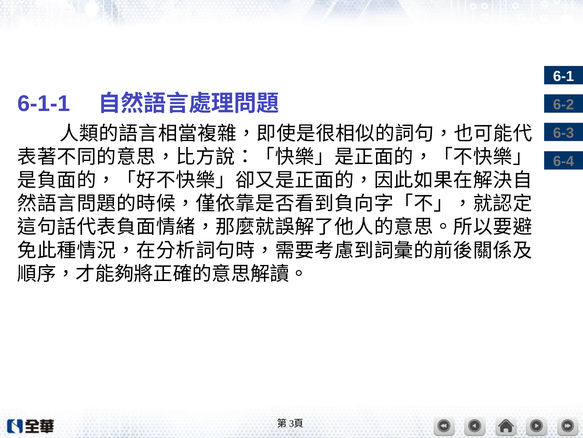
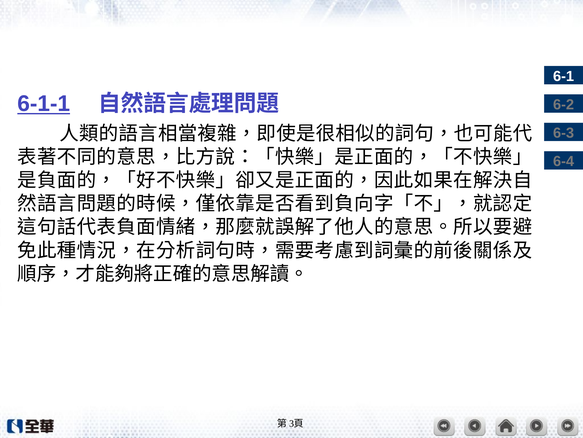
6-1-1 underline: none -> present
